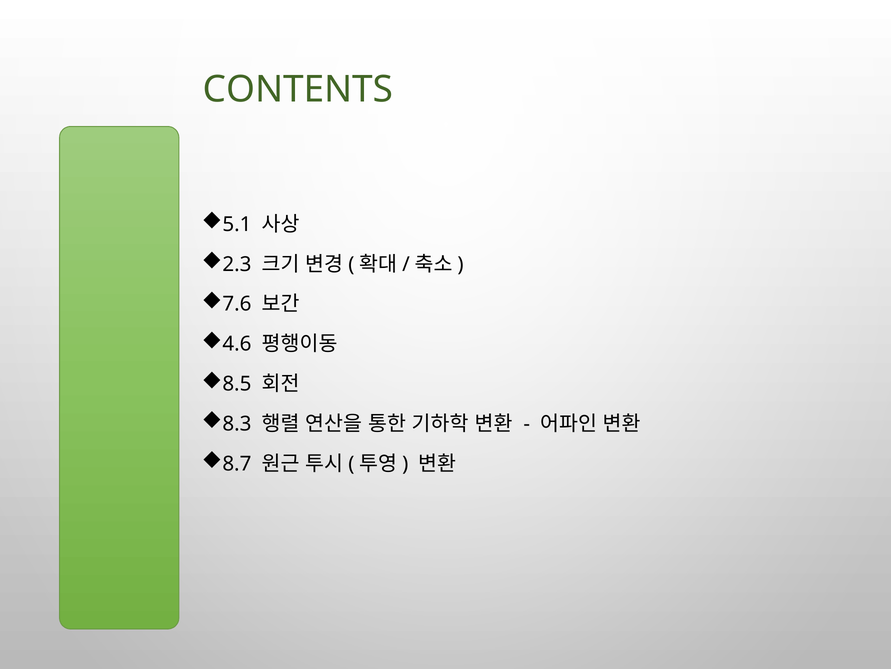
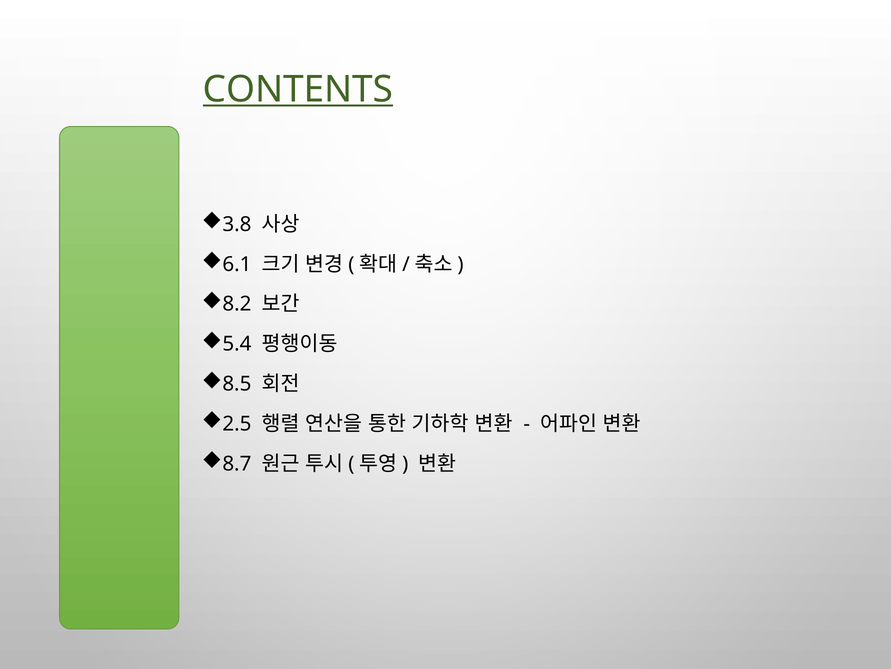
CONTENTS underline: none -> present
5.1: 5.1 -> 3.8
2.3: 2.3 -> 6.1
7.6: 7.6 -> 8.2
4.6: 4.6 -> 5.4
8.3: 8.3 -> 2.5
